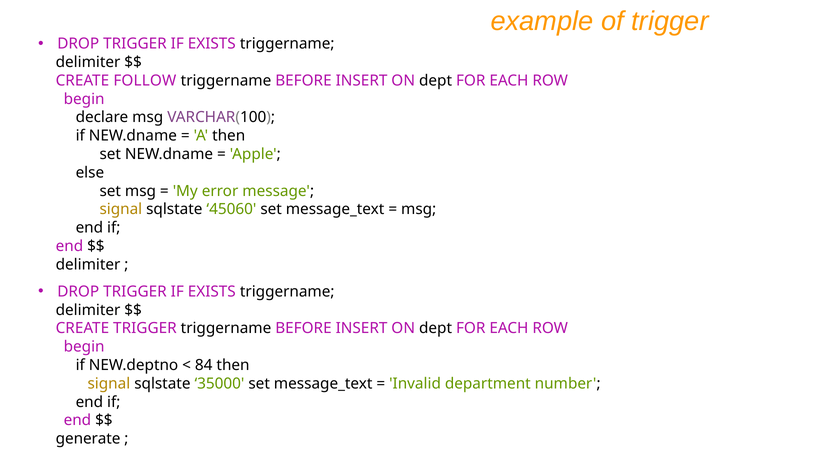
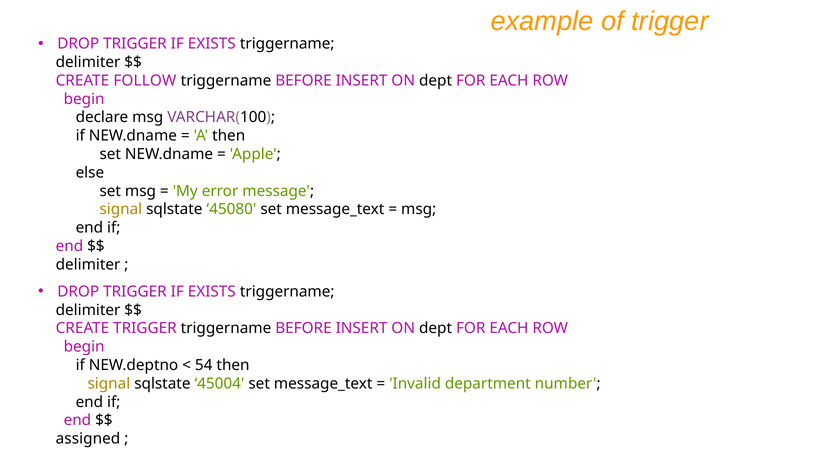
45060: 45060 -> 45080
84: 84 -> 54
35000: 35000 -> 45004
generate: generate -> assigned
